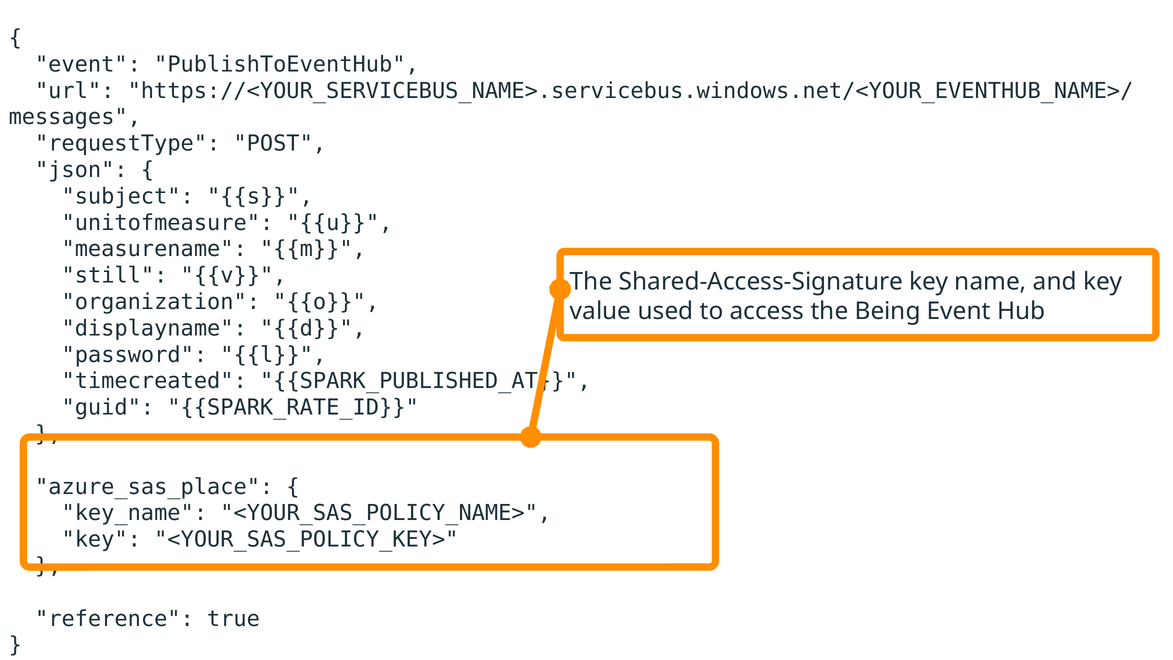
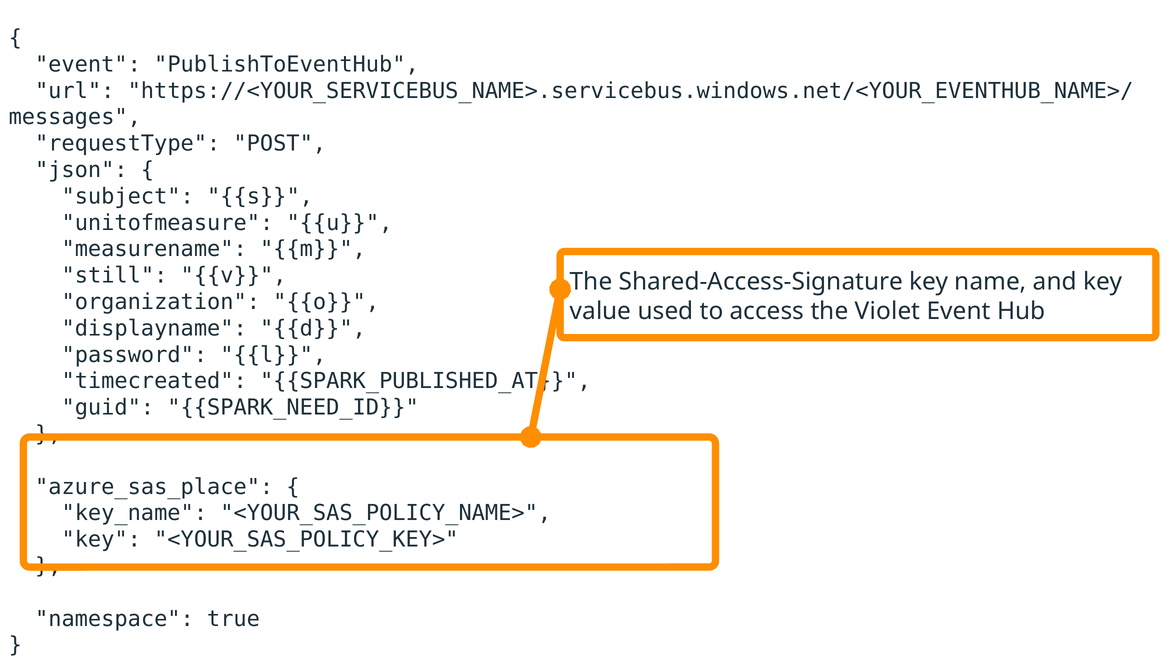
Being: Being -> Violet
SPARK_RATE_ID: SPARK_RATE_ID -> SPARK_NEED_ID
reference: reference -> namespace
